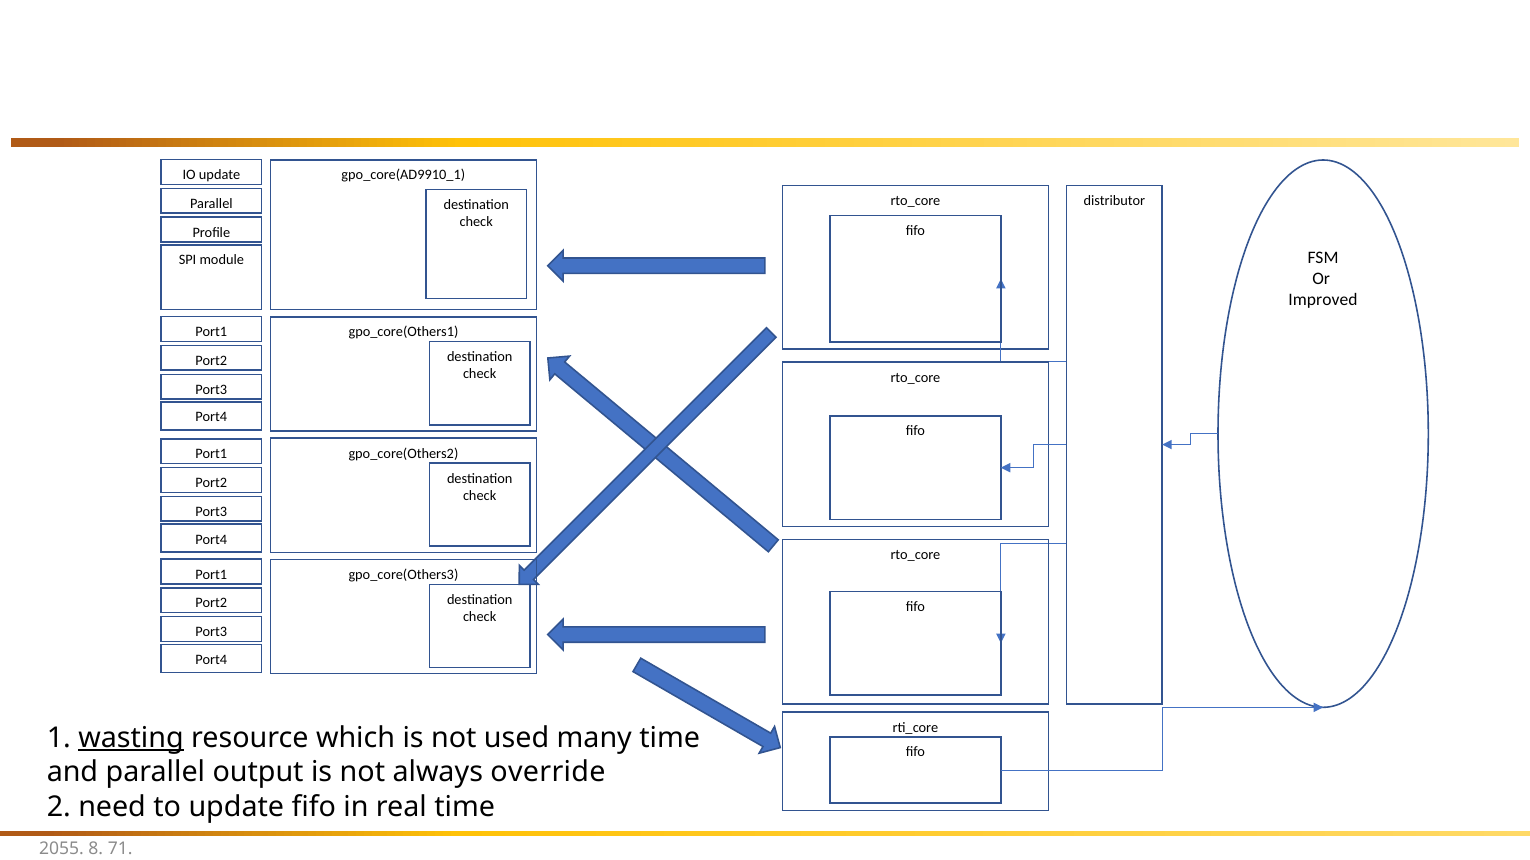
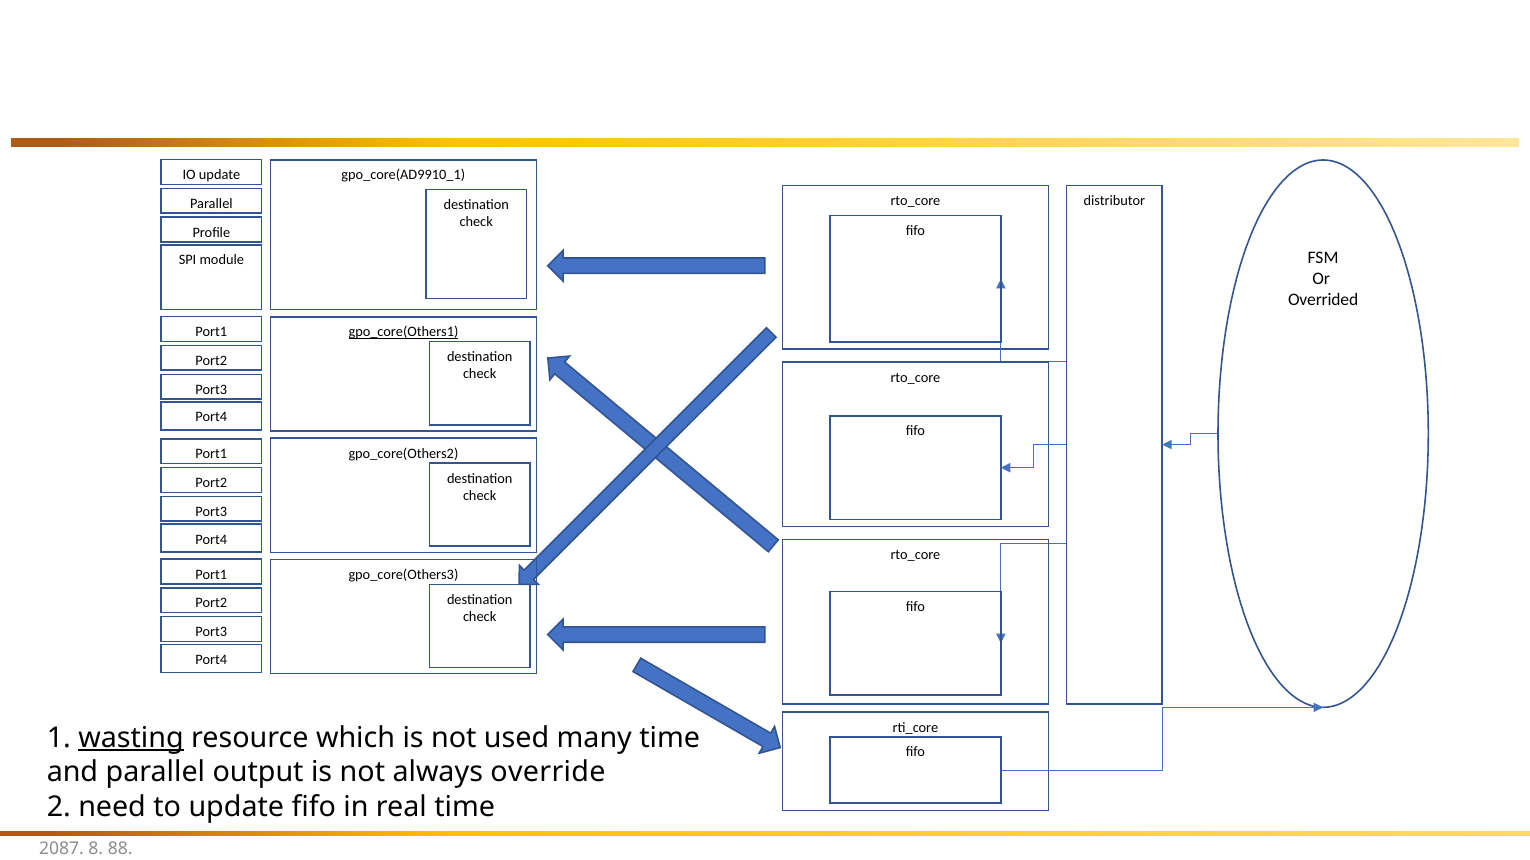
Improved: Improved -> Overrided
gpo_core(Others1 underline: none -> present
2055: 2055 -> 2087
71: 71 -> 88
